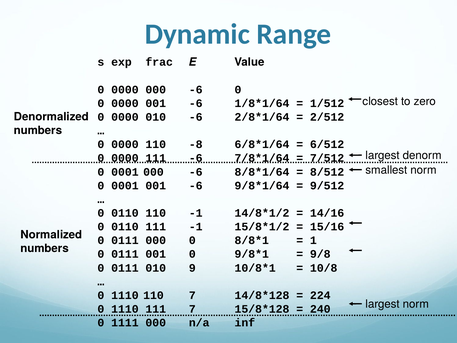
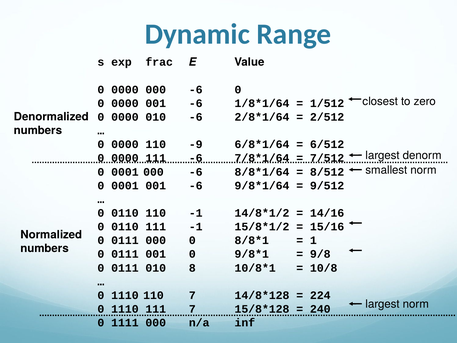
-8: -8 -> -9
9: 9 -> 8
